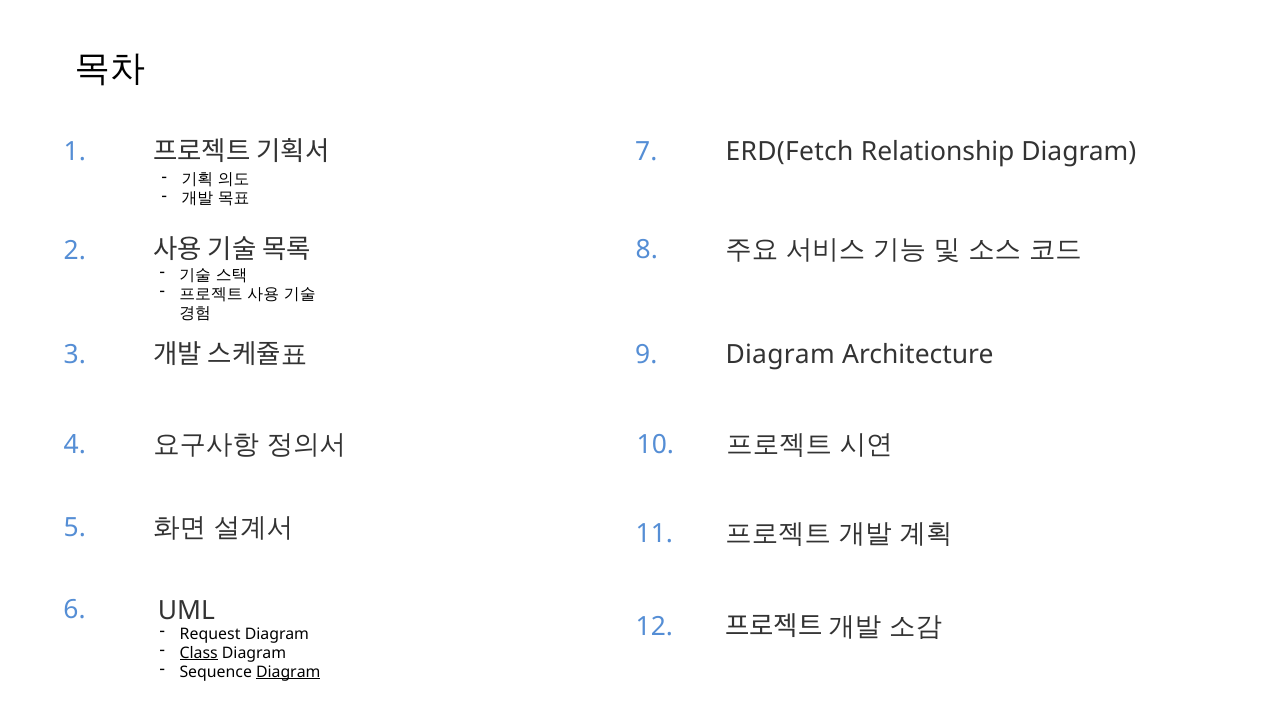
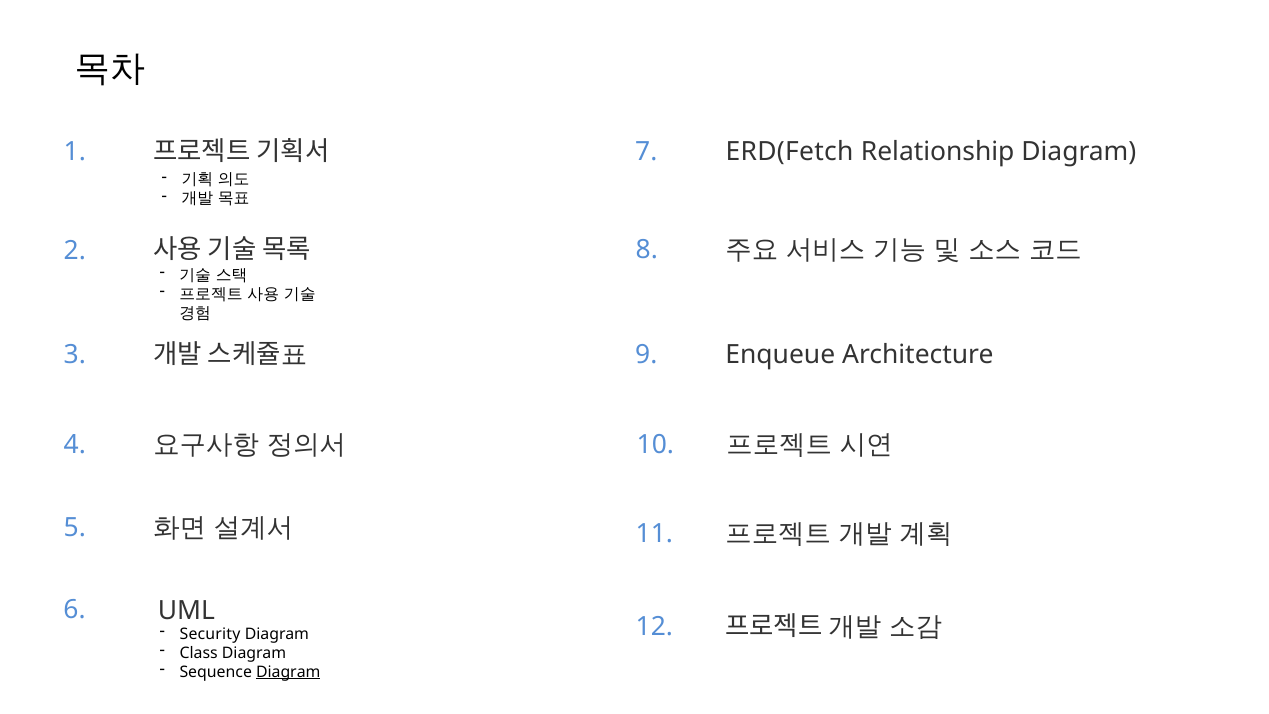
Diagram at (780, 354): Diagram -> Enqueue
Request: Request -> Security
Class underline: present -> none
